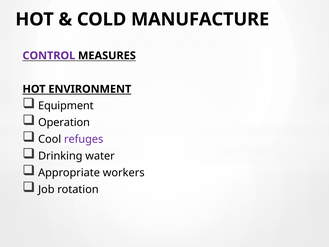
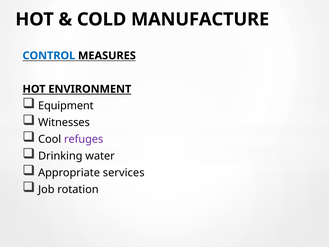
CONTROL colour: purple -> blue
Operation: Operation -> Witnesses
workers: workers -> services
